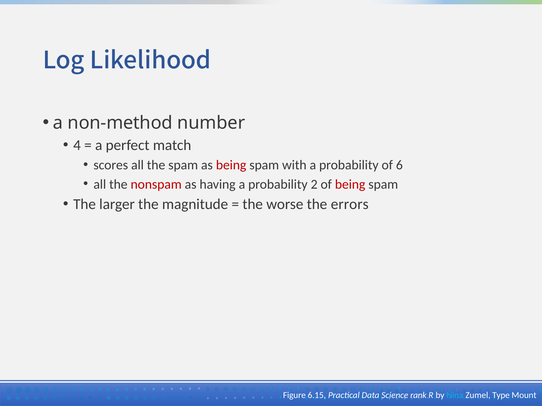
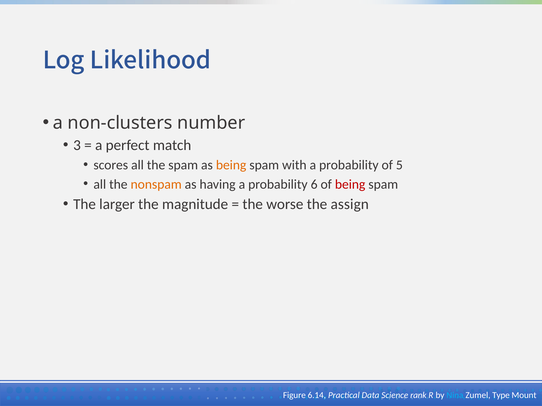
non-method: non-method -> non-clusters
4: 4 -> 3
being at (231, 165) colour: red -> orange
6: 6 -> 5
nonspam colour: red -> orange
2: 2 -> 6
errors: errors -> assign
6.15: 6.15 -> 6.14
